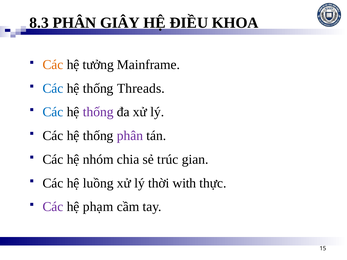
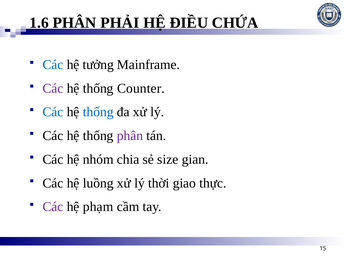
8.3: 8.3 -> 1.6
GIÂY: GIÂY -> PHẢI
KHOA: KHOA -> CHỨA
Các at (53, 65) colour: orange -> blue
Các at (53, 88) colour: blue -> purple
Threads: Threads -> Counter
thống at (98, 112) colour: purple -> blue
trúc: trúc -> size
with: with -> giao
